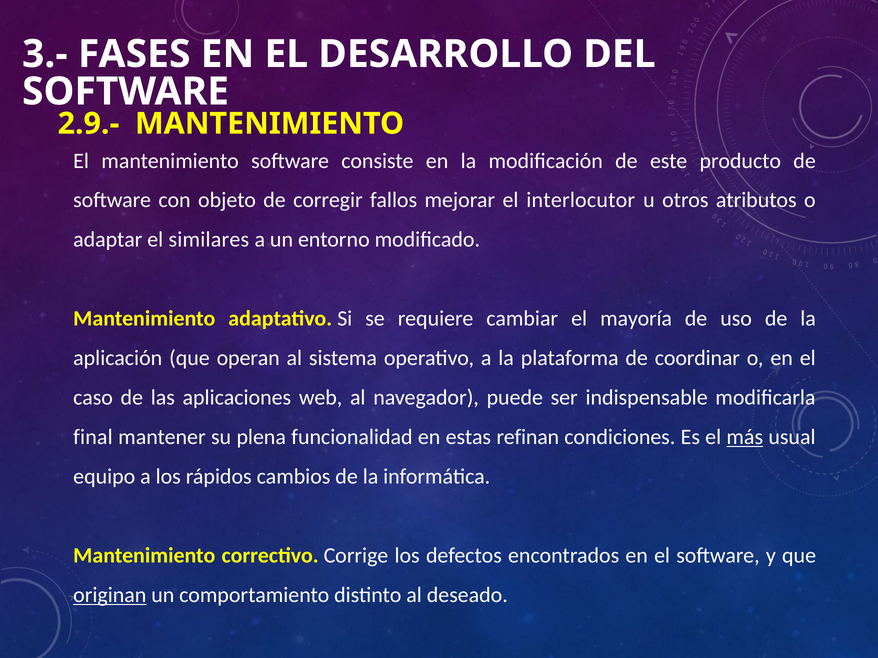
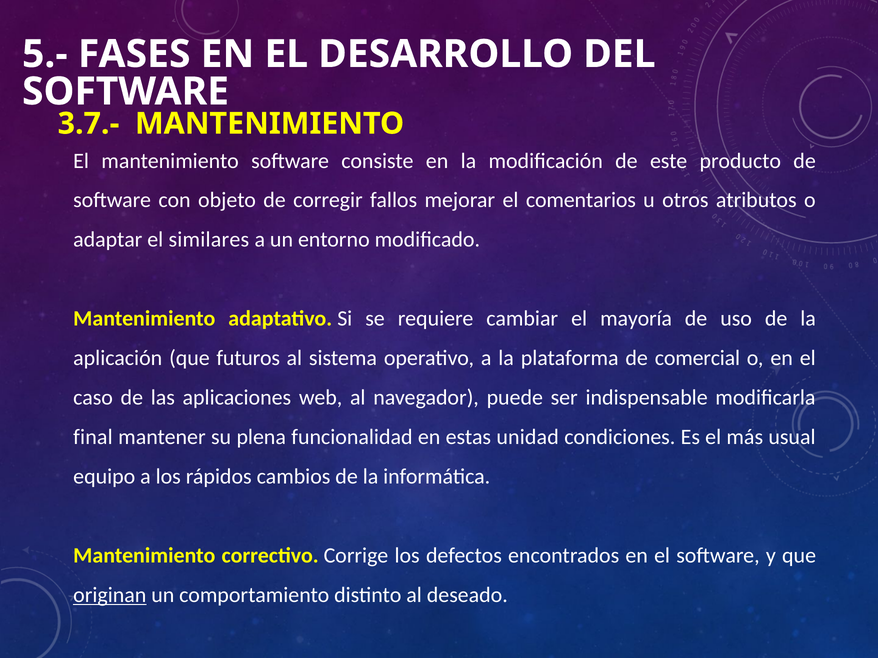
3.-: 3.- -> 5.-
2.9.-: 2.9.- -> 3.7.-
interlocutor: interlocutor -> comentarios
operan: operan -> futuros
coordinar: coordinar -> comercial
refinan: refinan -> unidad
más underline: present -> none
